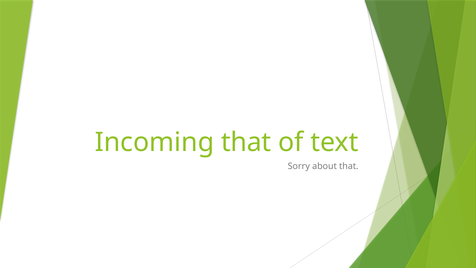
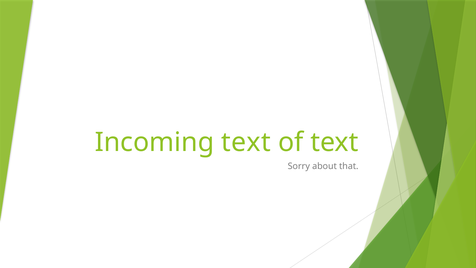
Incoming that: that -> text
